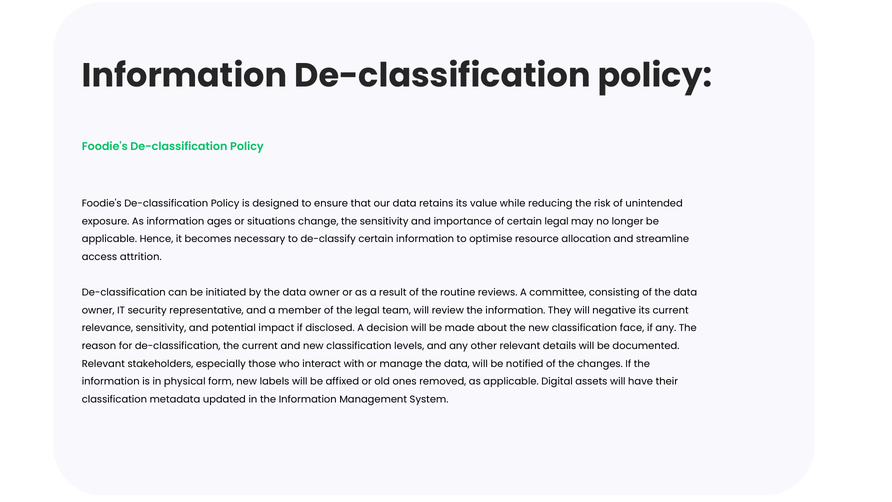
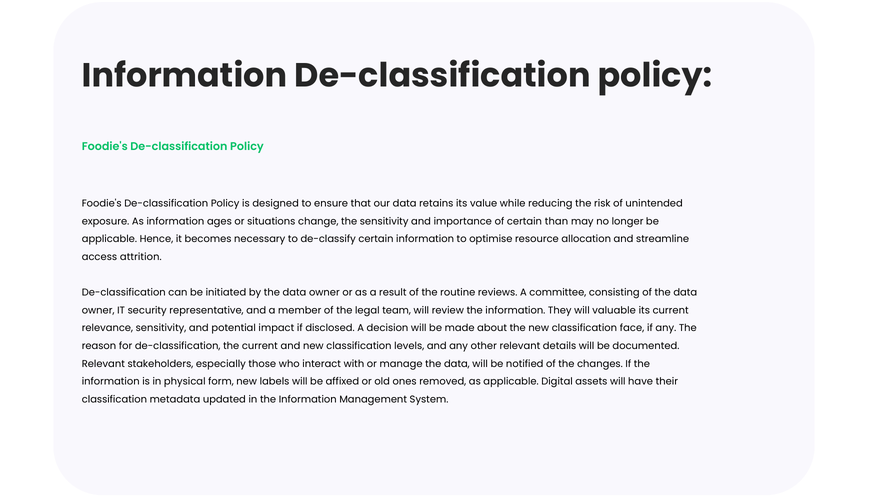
certain legal: legal -> than
negative: negative -> valuable
